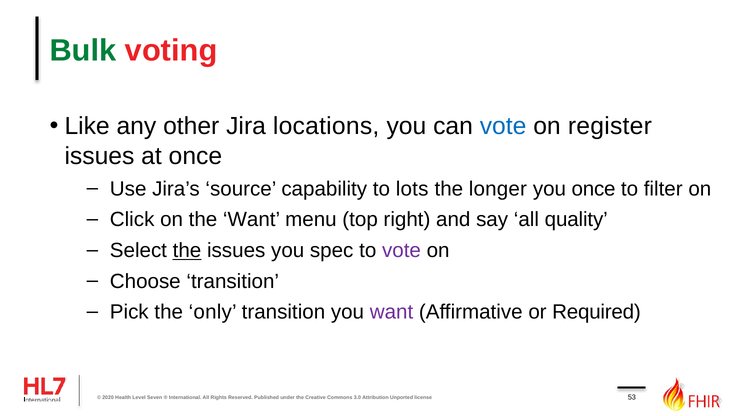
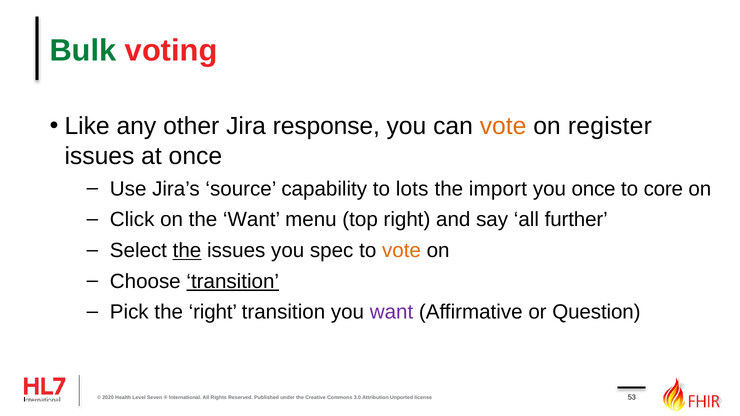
locations: locations -> response
vote at (503, 126) colour: blue -> orange
longer: longer -> import
filter: filter -> core
quality: quality -> further
vote at (401, 251) colour: purple -> orange
transition at (233, 282) underline: none -> present
the only: only -> right
Required: Required -> Question
